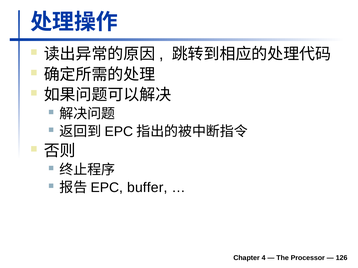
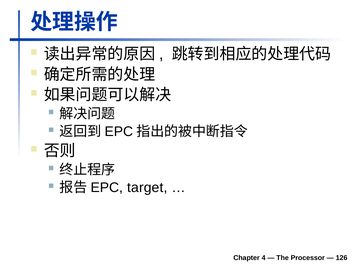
buffer: buffer -> target
